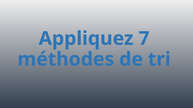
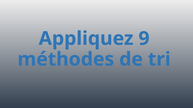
7: 7 -> 9
